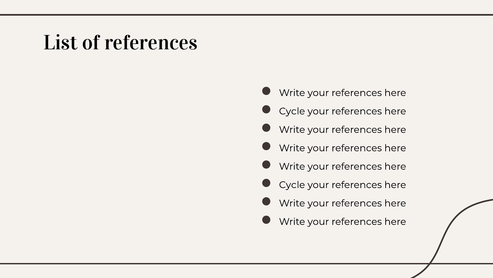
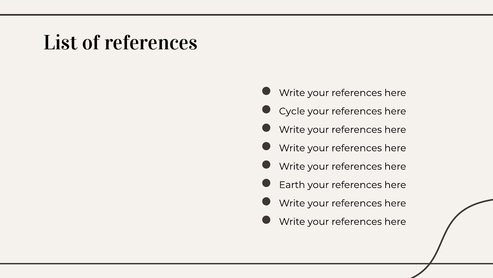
Cycle at (292, 184): Cycle -> Earth
